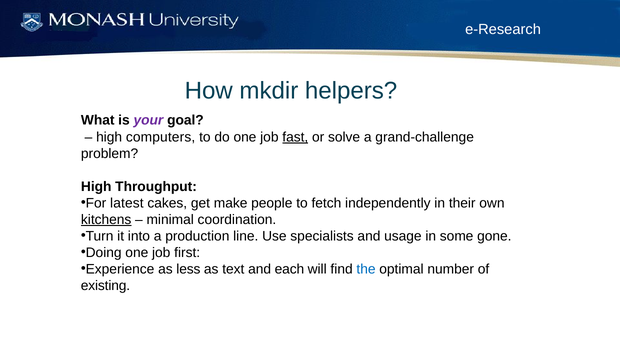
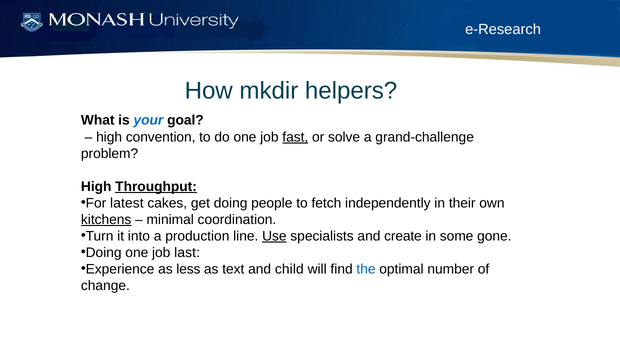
your colour: purple -> blue
computers: computers -> convention
Throughput underline: none -> present
get make: make -> doing
Use underline: none -> present
usage: usage -> create
first: first -> last
each: each -> child
existing: existing -> change
